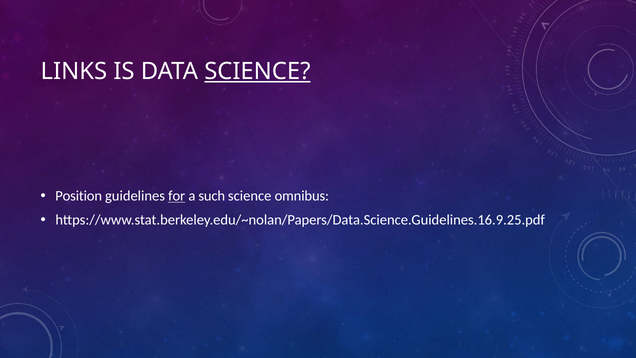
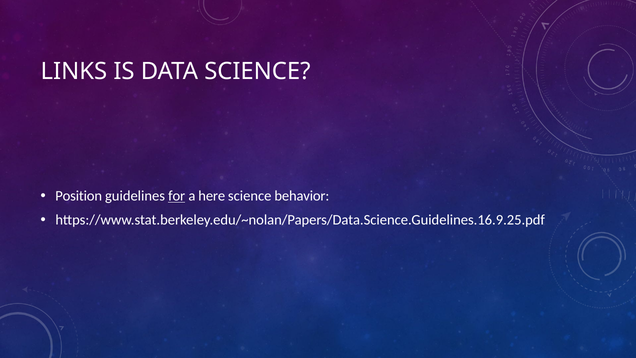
SCIENCE at (257, 71) underline: present -> none
such: such -> here
omnibus: omnibus -> behavior
